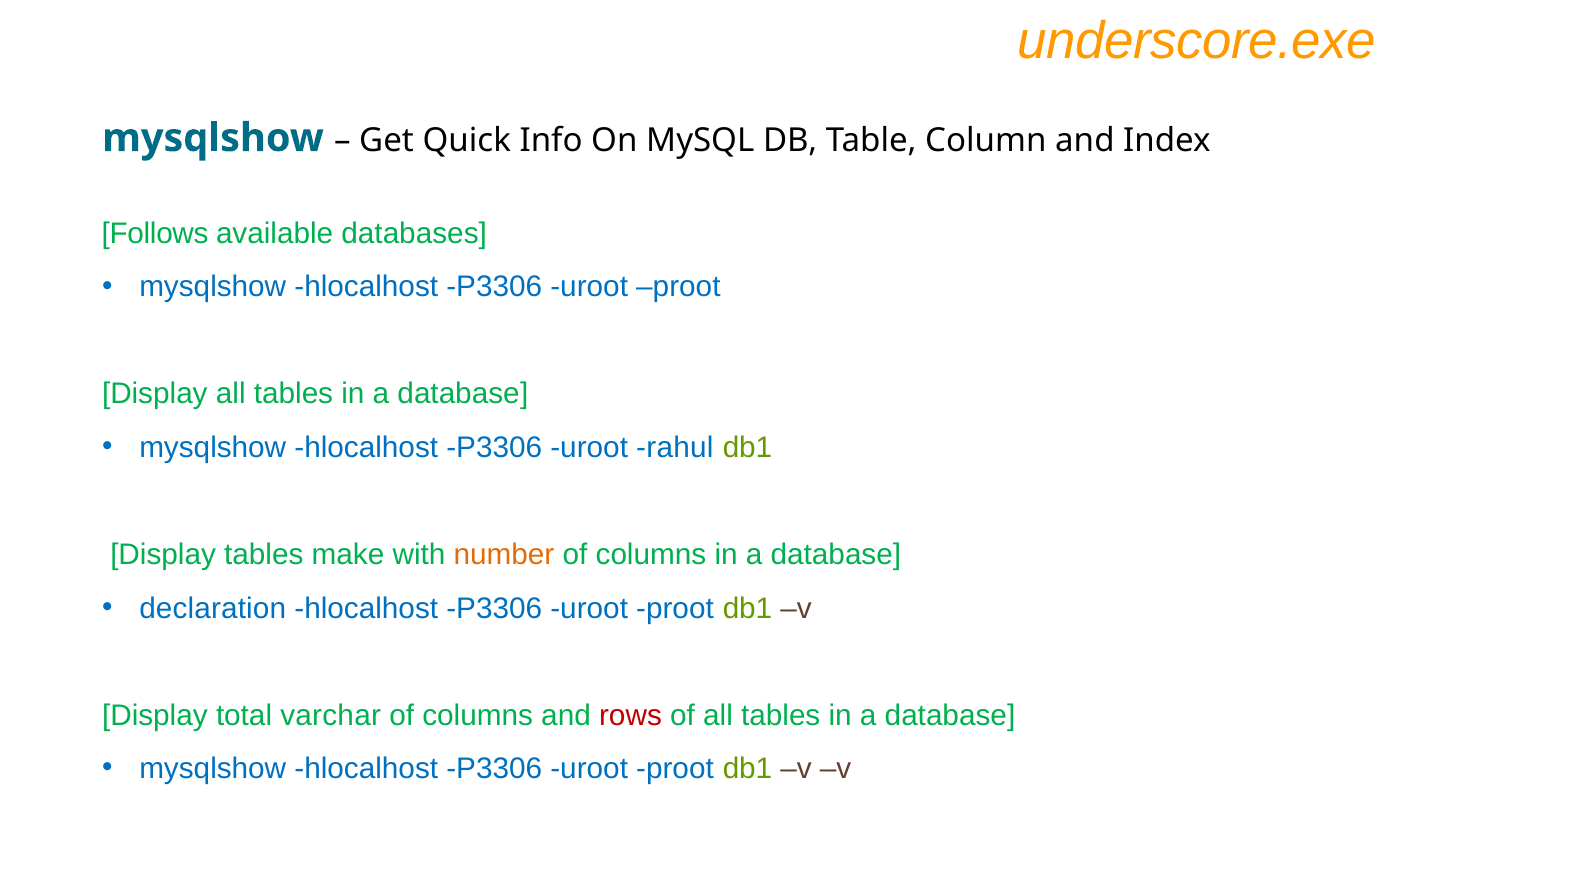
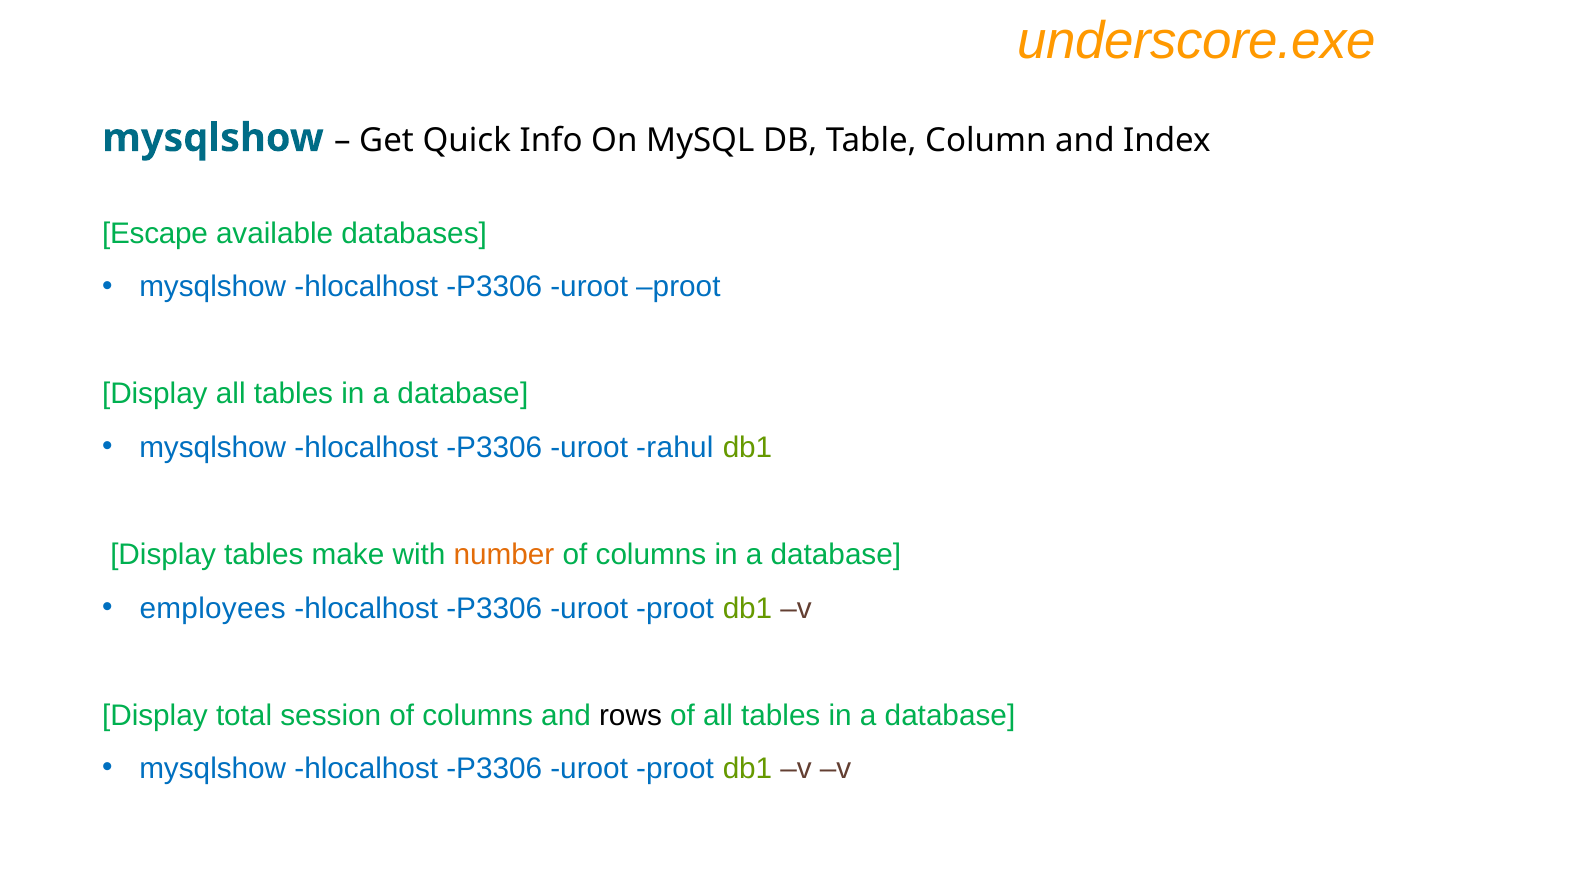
Follows: Follows -> Escape
declaration: declaration -> employees
varchar: varchar -> session
rows colour: red -> black
